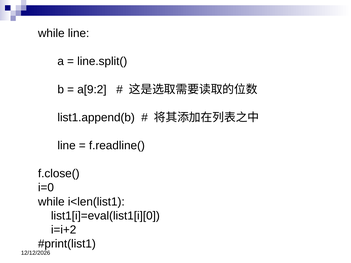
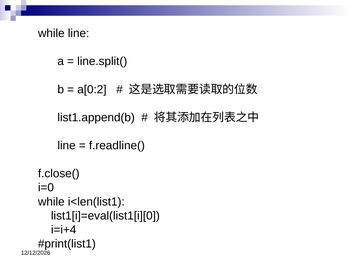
a[9:2: a[9:2 -> a[0:2
i=i+2: i=i+2 -> i=i+4
